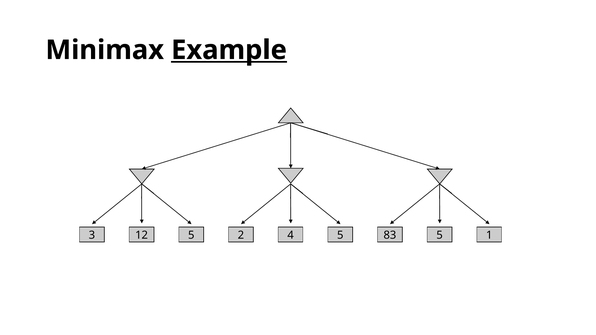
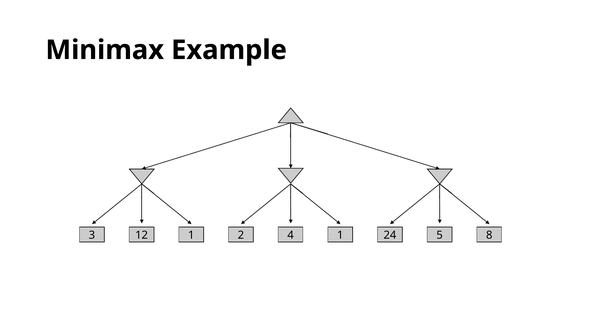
Example underline: present -> none
12 5: 5 -> 1
4 5: 5 -> 1
83: 83 -> 24
1: 1 -> 8
